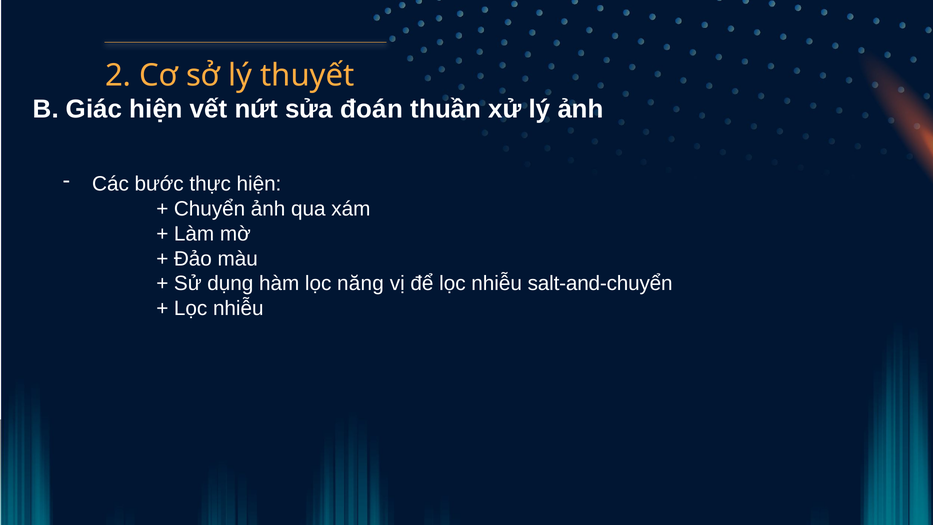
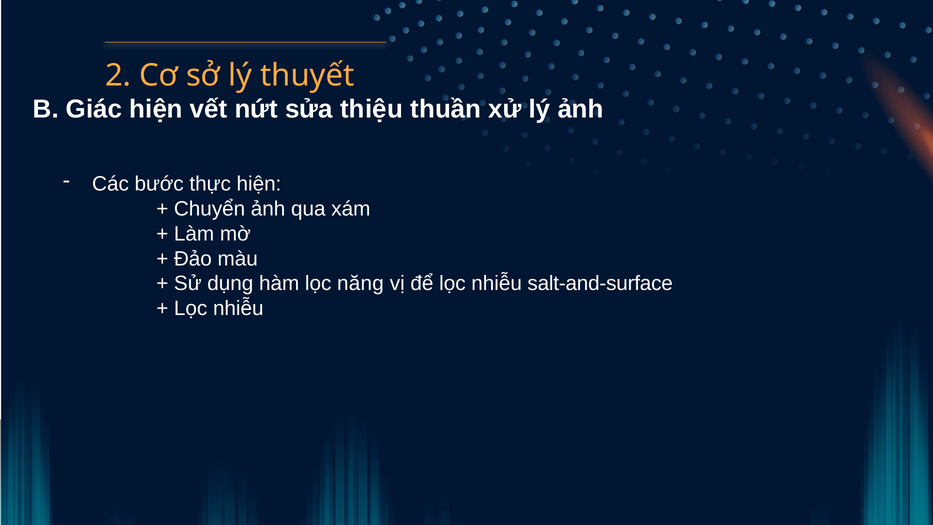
đoán: đoán -> thiệu
salt-and-chuyển: salt-and-chuyển -> salt-and-surface
